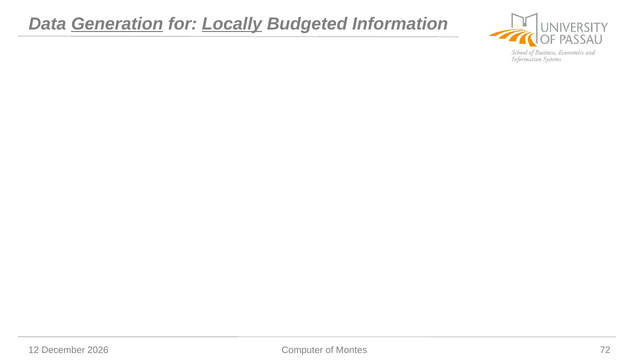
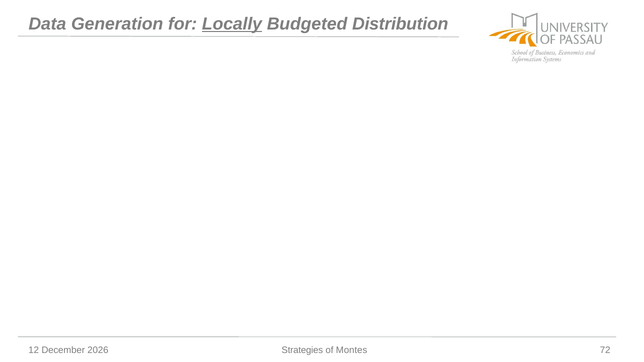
Generation underline: present -> none
Information: Information -> Distribution
Computer: Computer -> Strategies
